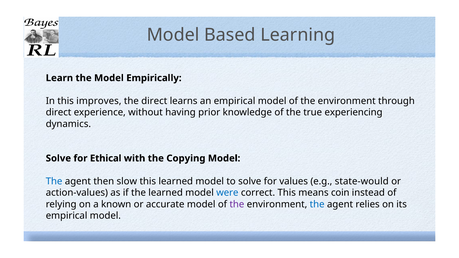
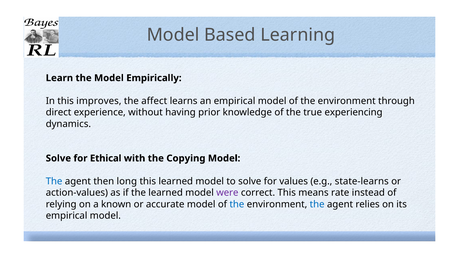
the direct: direct -> affect
slow: slow -> long
state-would: state-would -> state-learns
were colour: blue -> purple
coin: coin -> rate
the at (237, 204) colour: purple -> blue
